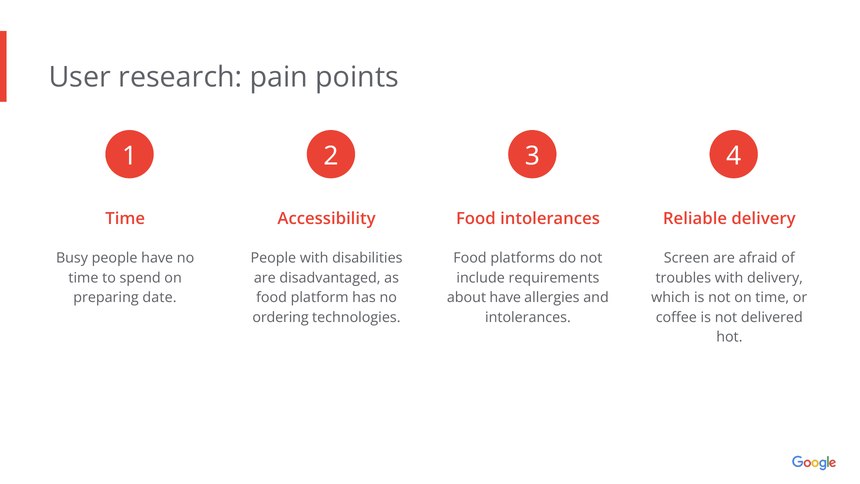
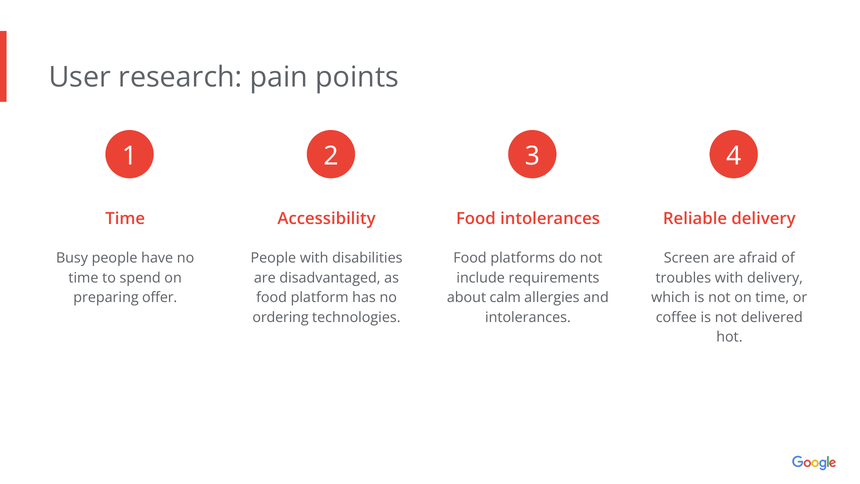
date: date -> offer
about have: have -> calm
